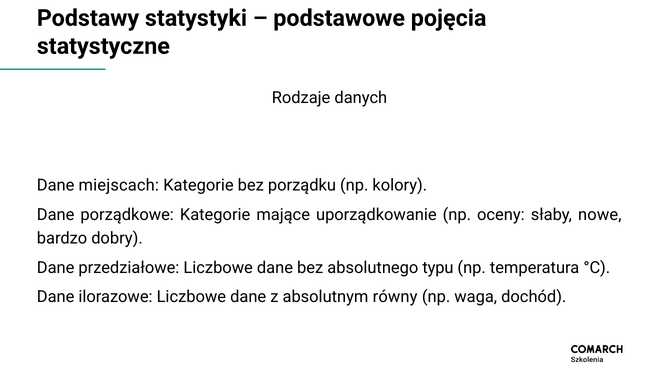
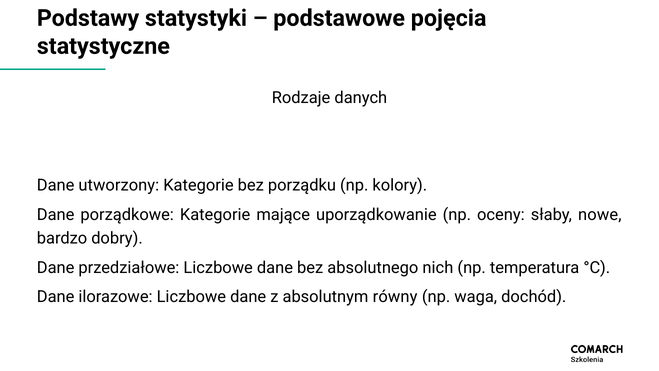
miejscach: miejscach -> utworzony
typu: typu -> nich
